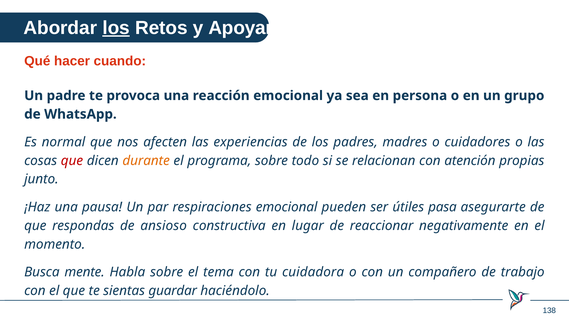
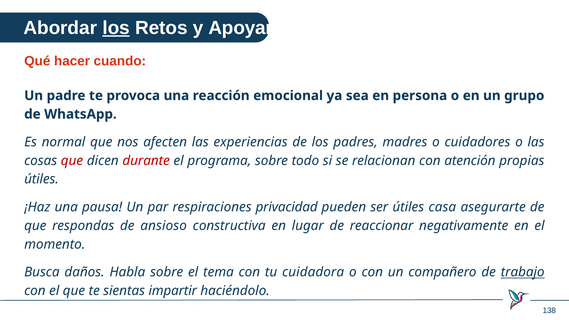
durante colour: orange -> red
junto at (41, 179): junto -> útiles
respiraciones emocional: emocional -> privacidad
pasa: pasa -> casa
mente: mente -> daños
trabajo underline: none -> present
guardar: guardar -> impartir
